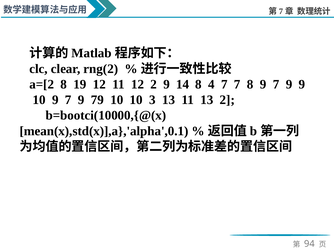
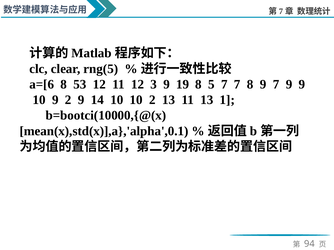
rng(2: rng(2 -> rng(5
a=[2: a=[2 -> a=[6
19: 19 -> 53
12 2: 2 -> 3
14: 14 -> 19
4: 4 -> 5
10 9 7: 7 -> 2
79: 79 -> 14
10 3: 3 -> 2
13 2: 2 -> 1
